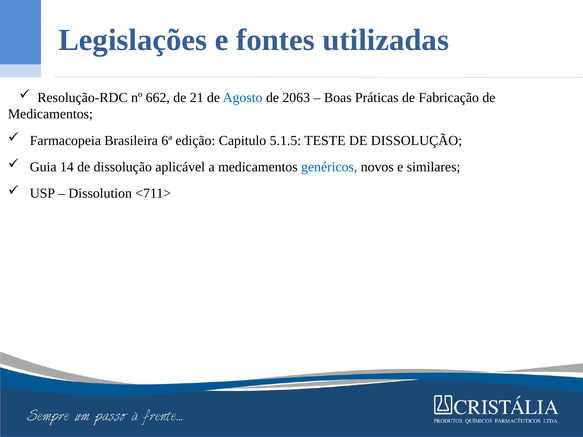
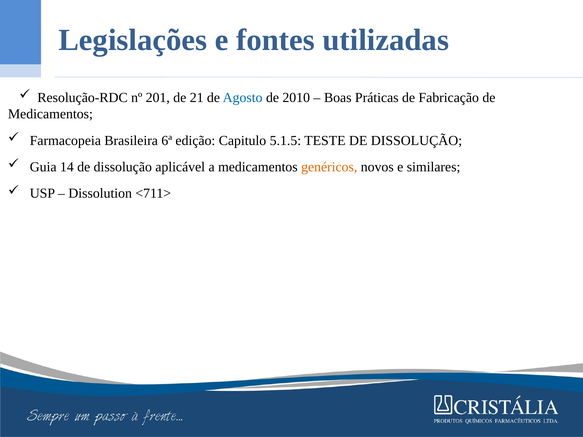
662: 662 -> 201
2063: 2063 -> 2010
genéricos colour: blue -> orange
